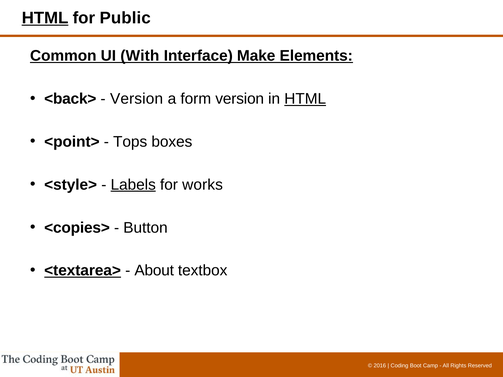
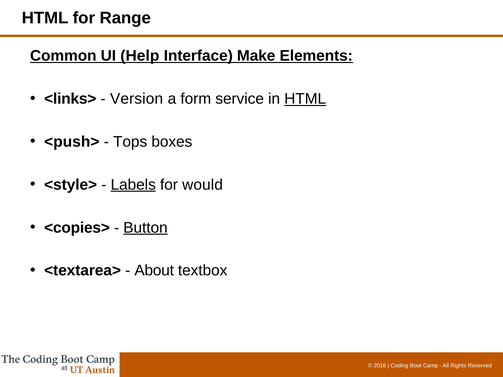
HTML at (45, 18) underline: present -> none
Public: Public -> Range
With: With -> Help
<back>: <back> -> <links>
form version: version -> service
<point>: <point> -> <push>
works: works -> would
Button underline: none -> present
<textarea> underline: present -> none
